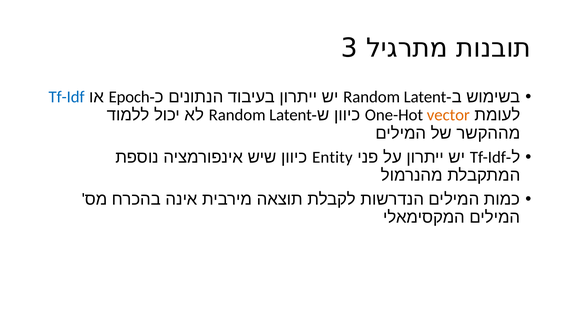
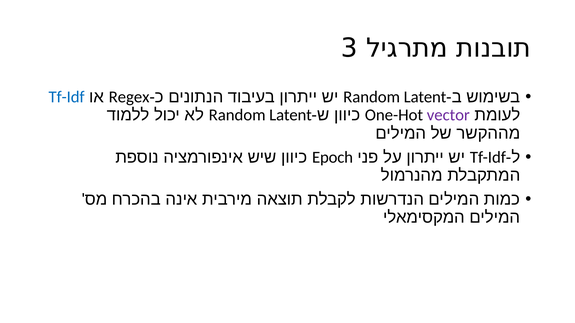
Epoch: Epoch -> Regex
vector colour: orange -> purple
Entity: Entity -> Epoch
